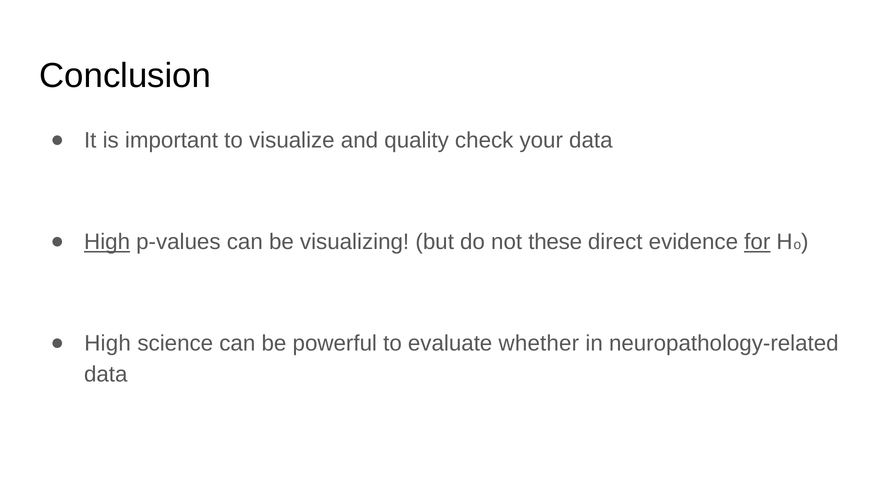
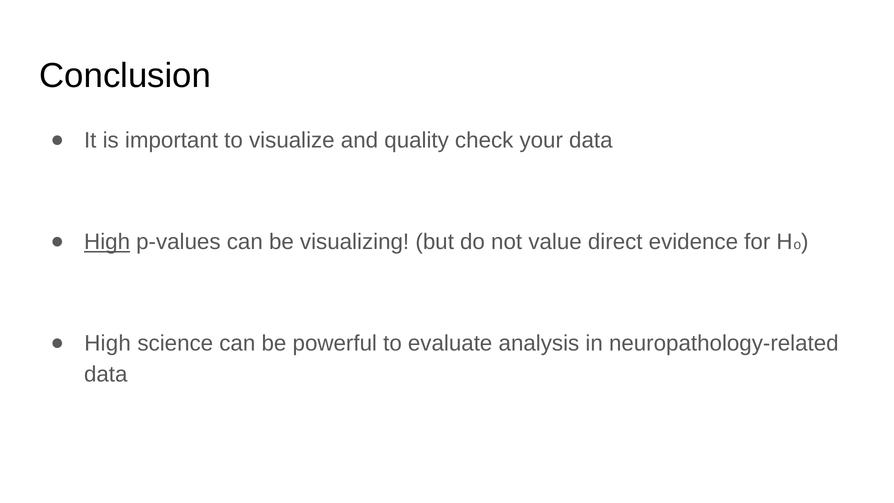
these: these -> value
for underline: present -> none
whether: whether -> analysis
